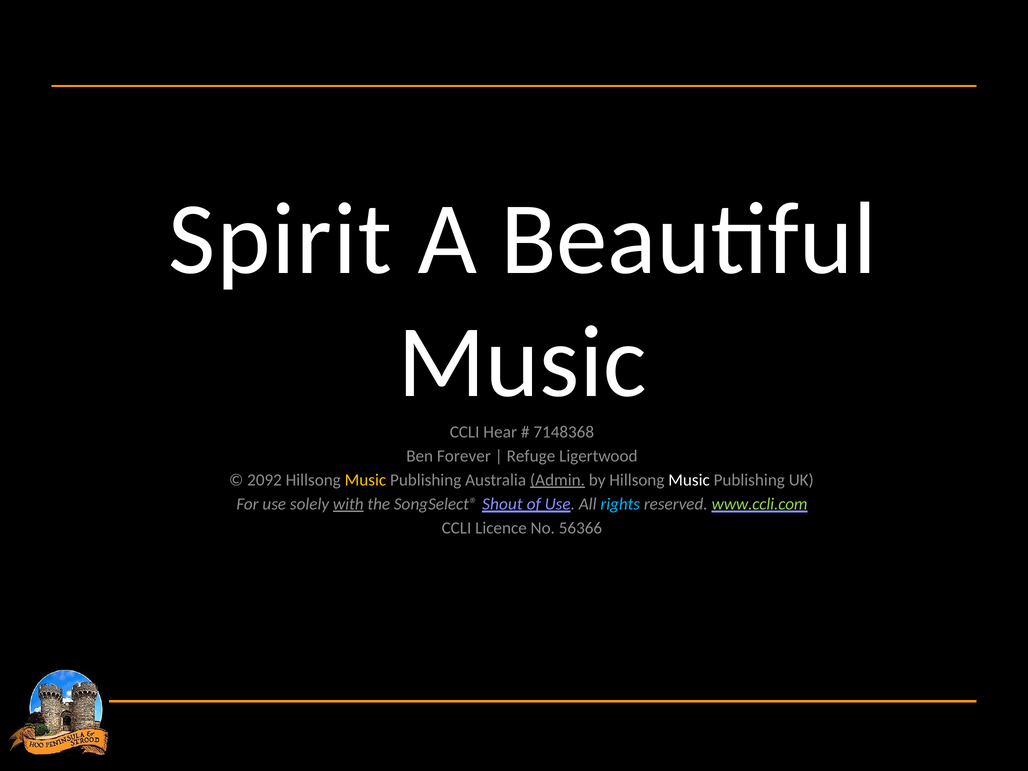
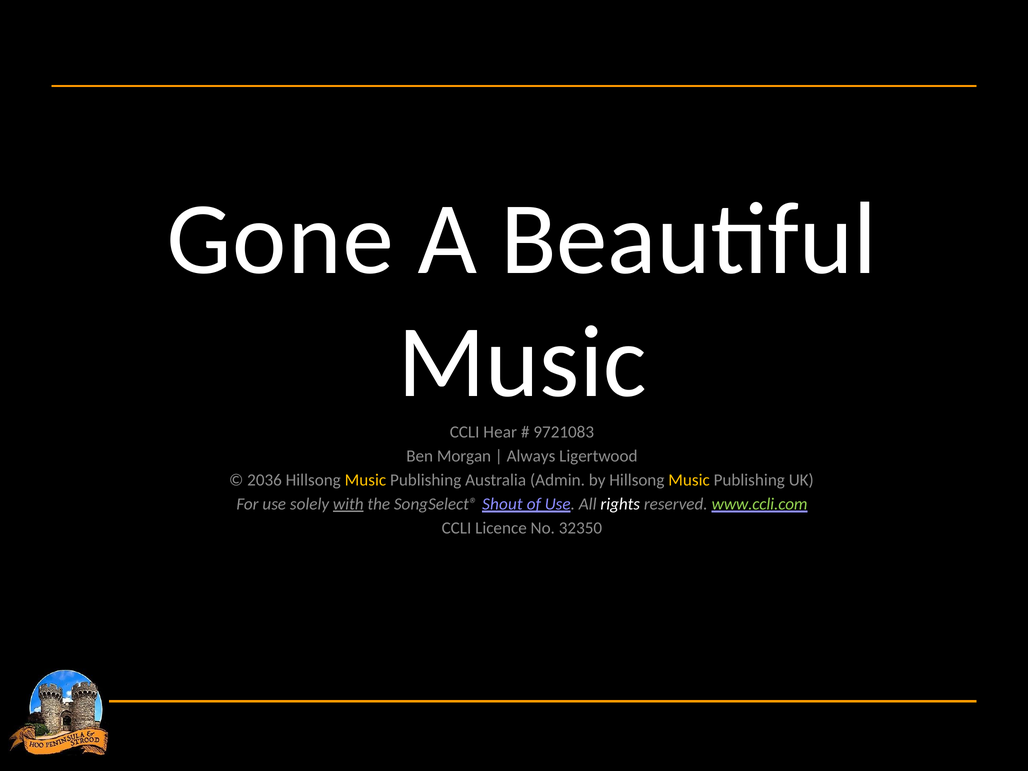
Spirit: Spirit -> Gone
7148368: 7148368 -> 9721083
Forever: Forever -> Morgan
Refuge: Refuge -> Always
2092: 2092 -> 2036
Admin underline: present -> none
Music at (689, 480) colour: white -> yellow
rights colour: light blue -> white
56366: 56366 -> 32350
